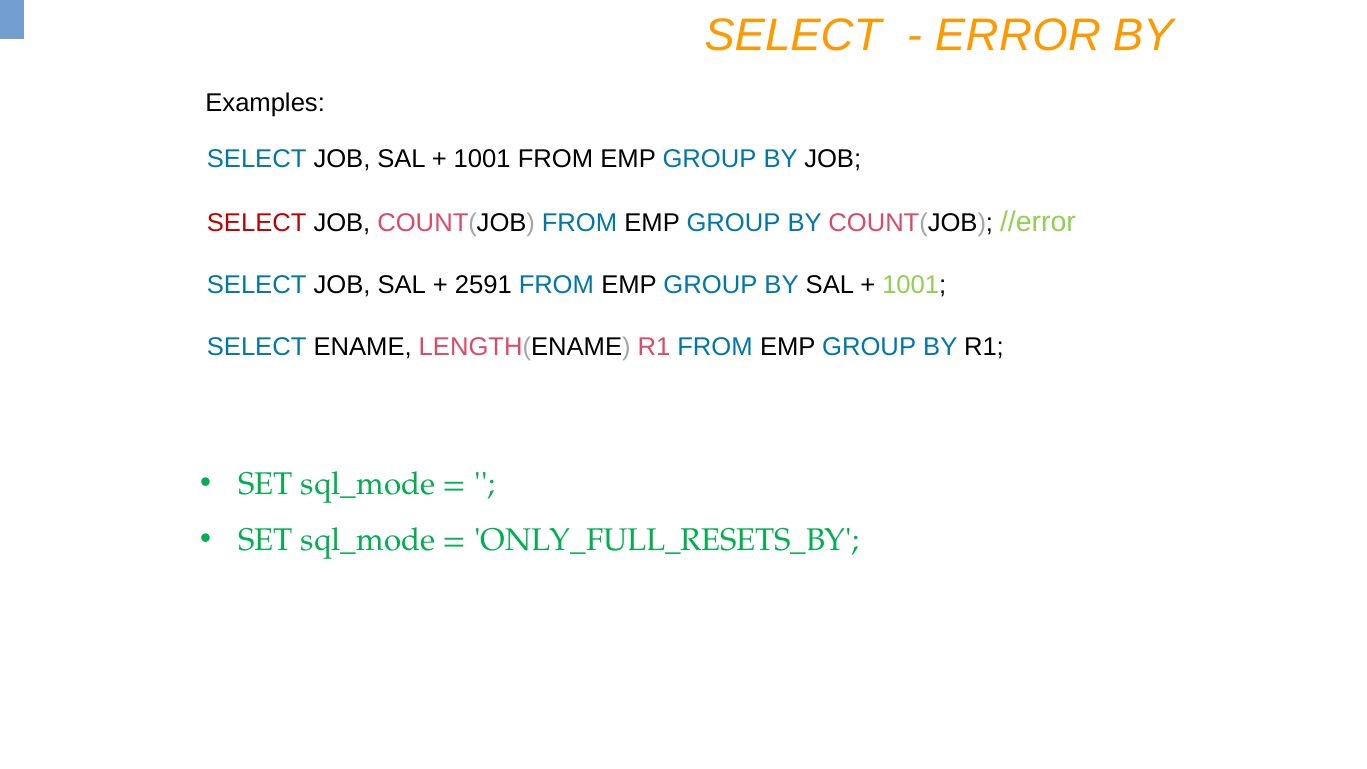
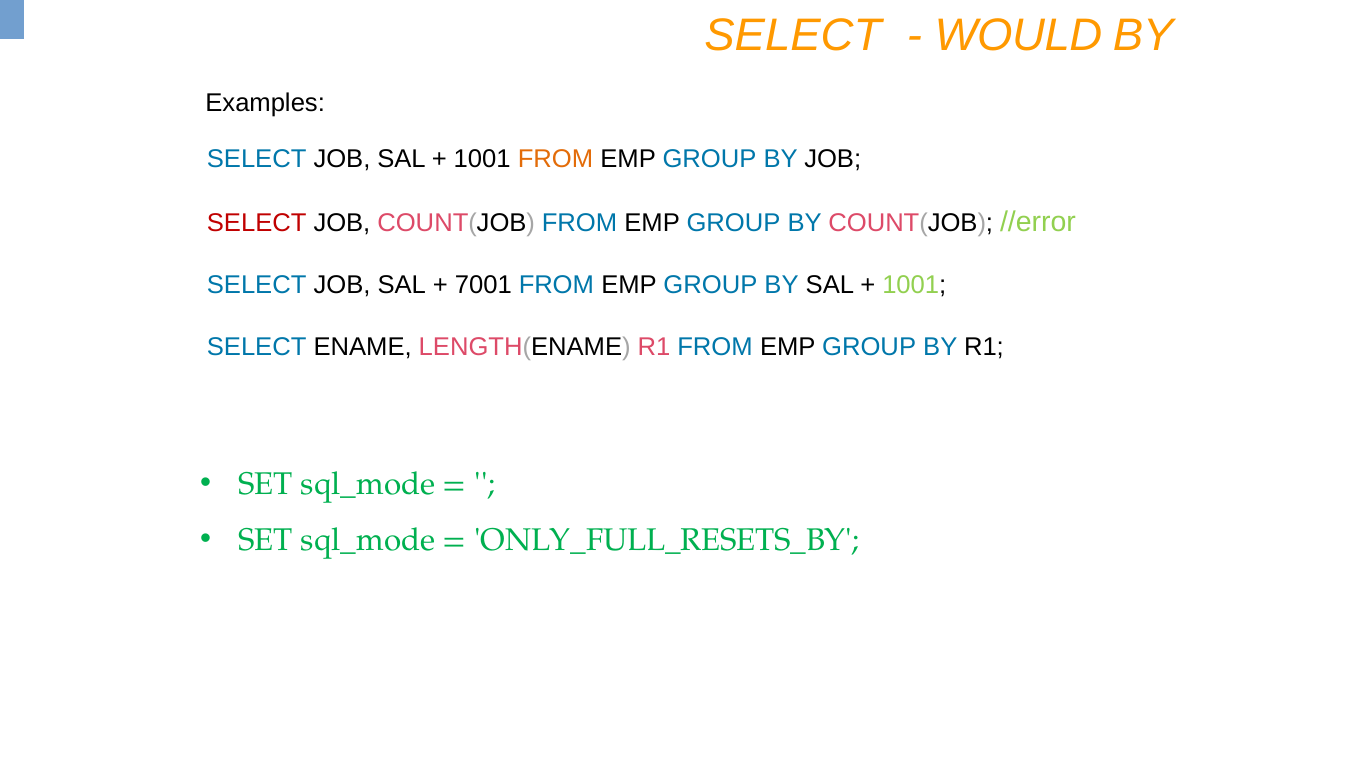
ERROR: ERROR -> WOULD
FROM at (555, 159) colour: black -> orange
2591: 2591 -> 7001
